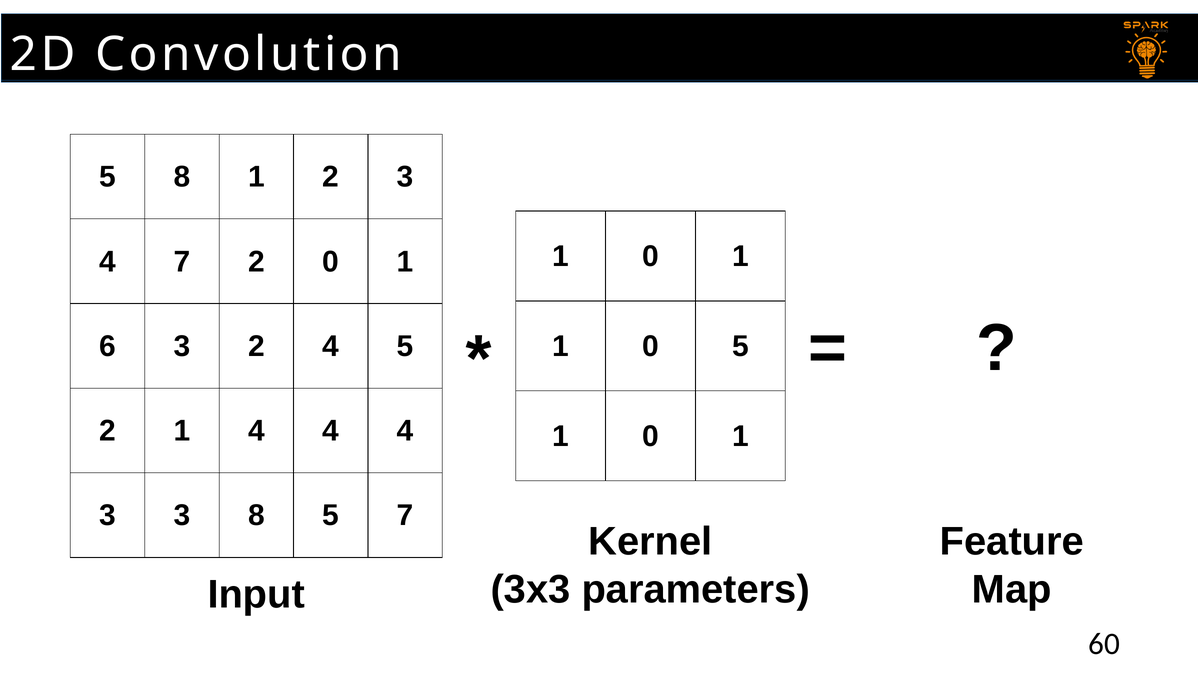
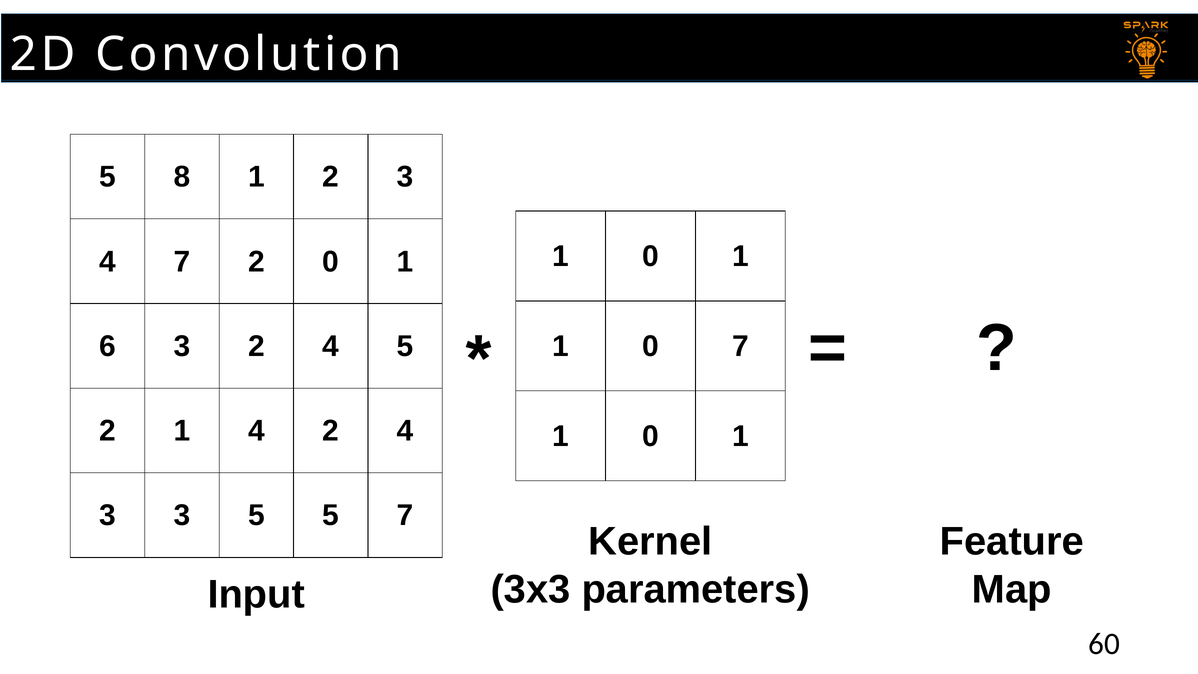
0 5: 5 -> 7
1 4 4: 4 -> 2
3 8: 8 -> 5
